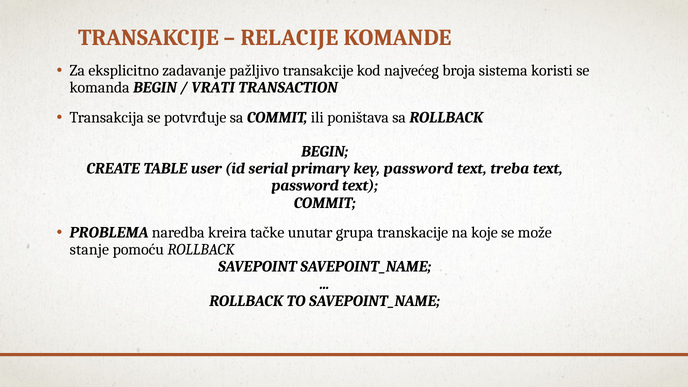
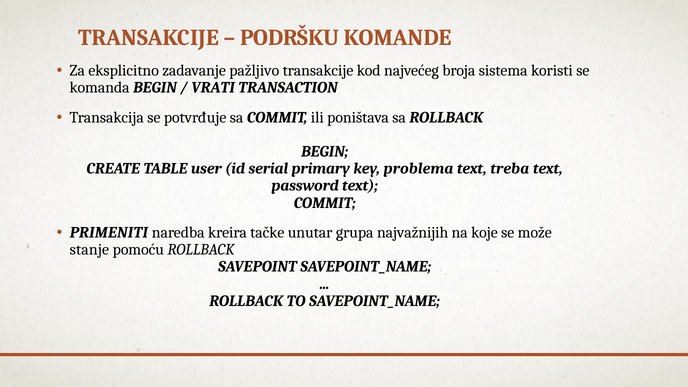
RELACIJE: RELACIJE -> PODRŠKU
key password: password -> problema
PROBLEMA: PROBLEMA -> PRIMENITI
transkacije: transkacije -> najvažnijih
